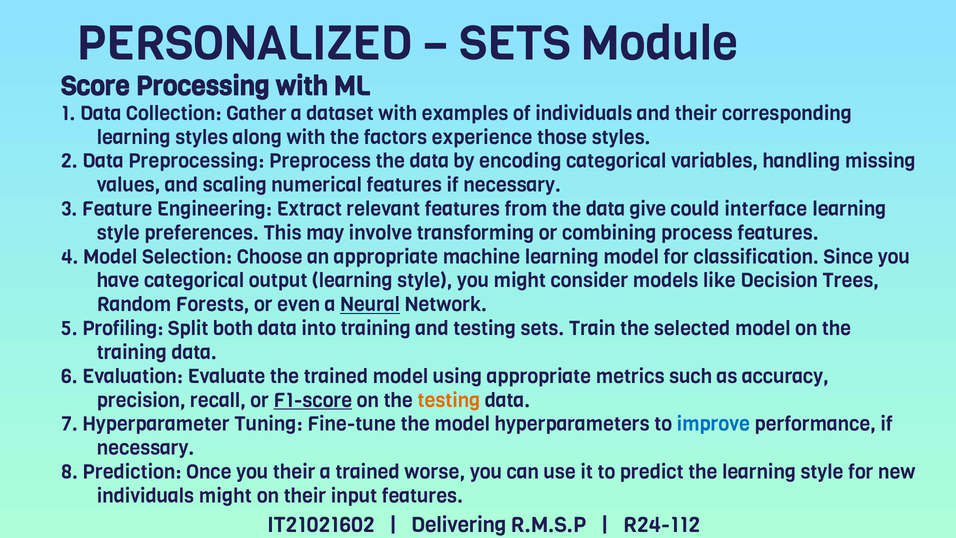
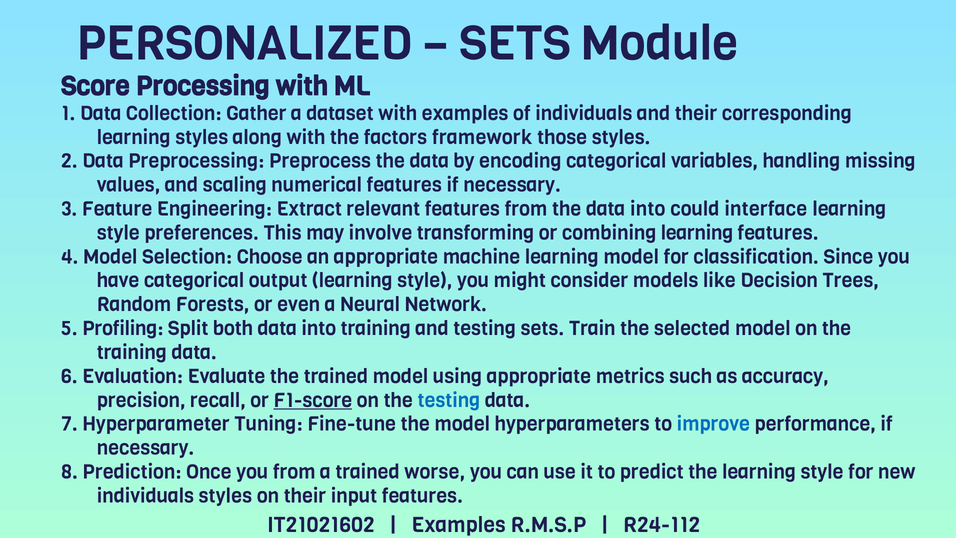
experience: experience -> framework
the data give: give -> into
combining process: process -> learning
Neural underline: present -> none
testing at (449, 400) colour: orange -> blue
you their: their -> from
individuals might: might -> styles
Delivering at (459, 525): Delivering -> Examples
